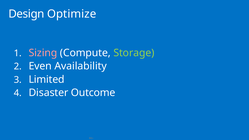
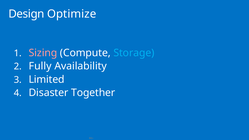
Storage colour: light green -> light blue
Even: Even -> Fully
Outcome: Outcome -> Together
